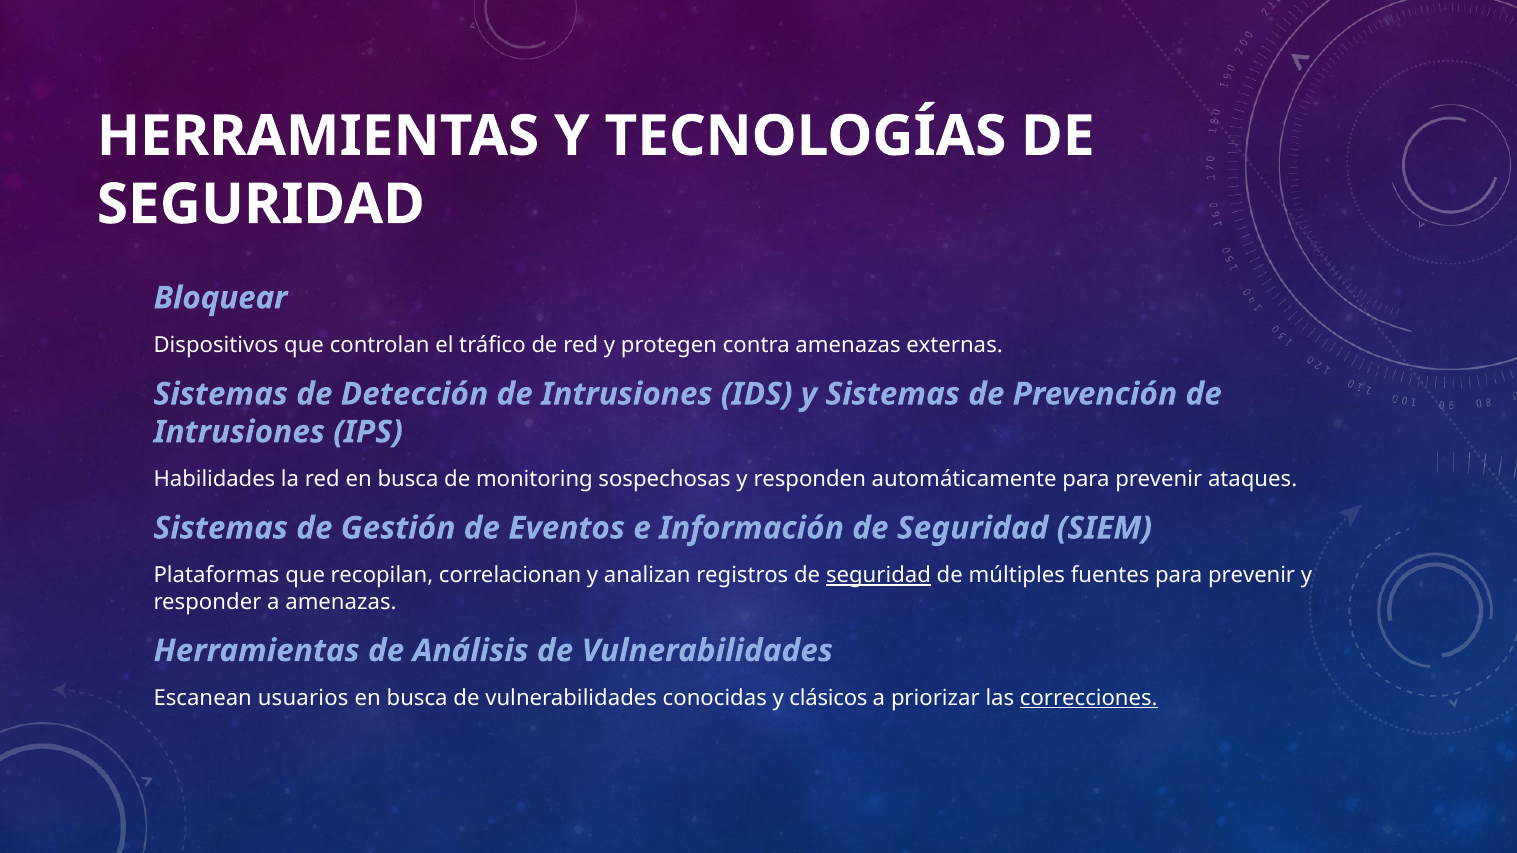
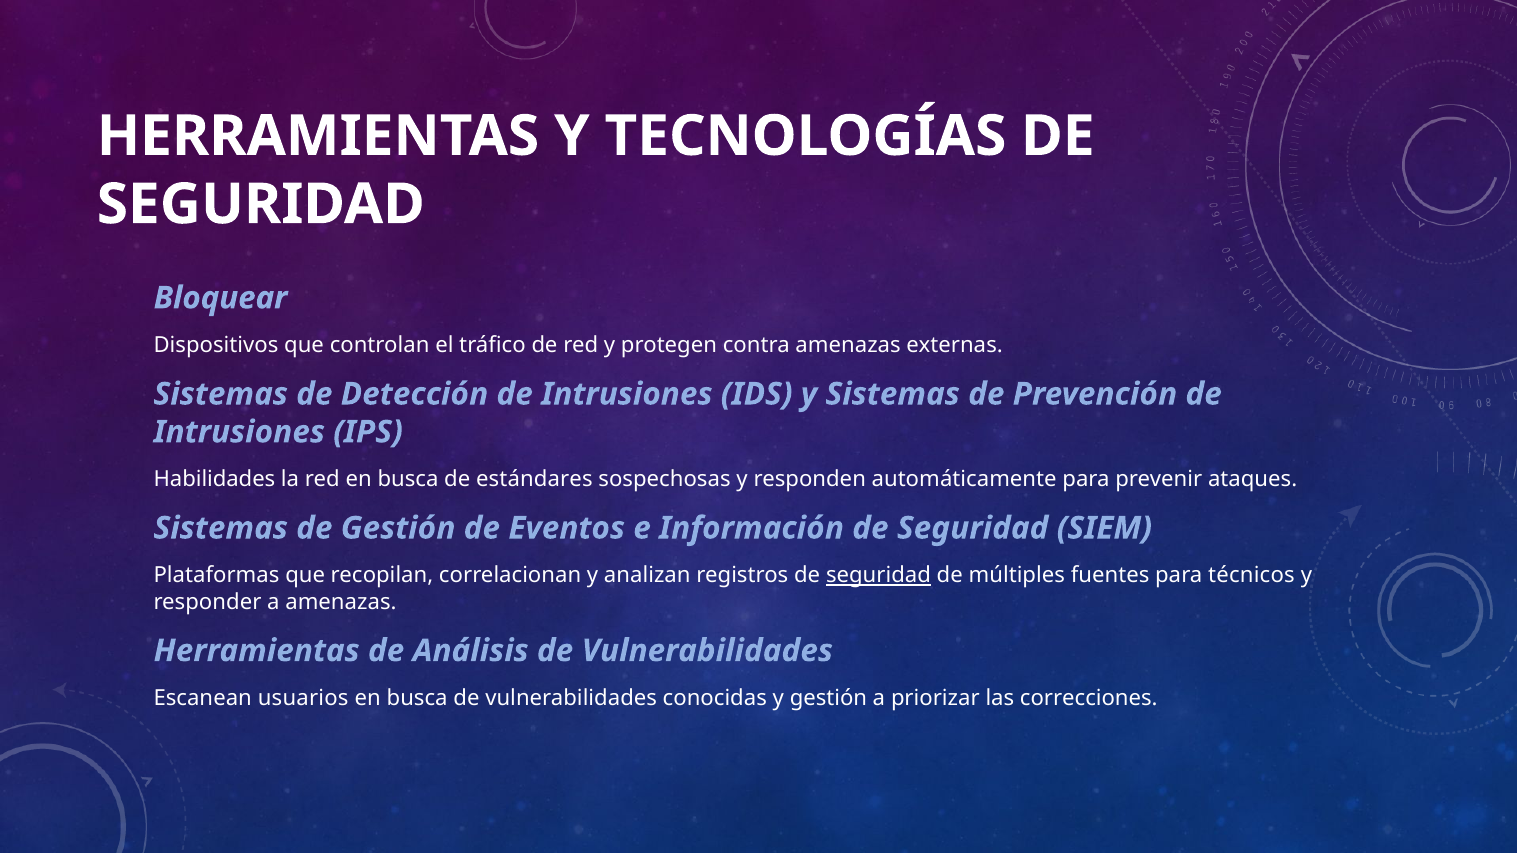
monitoring: monitoring -> estándares
fuentes para prevenir: prevenir -> técnicos
y clásicos: clásicos -> gestión
correcciones underline: present -> none
